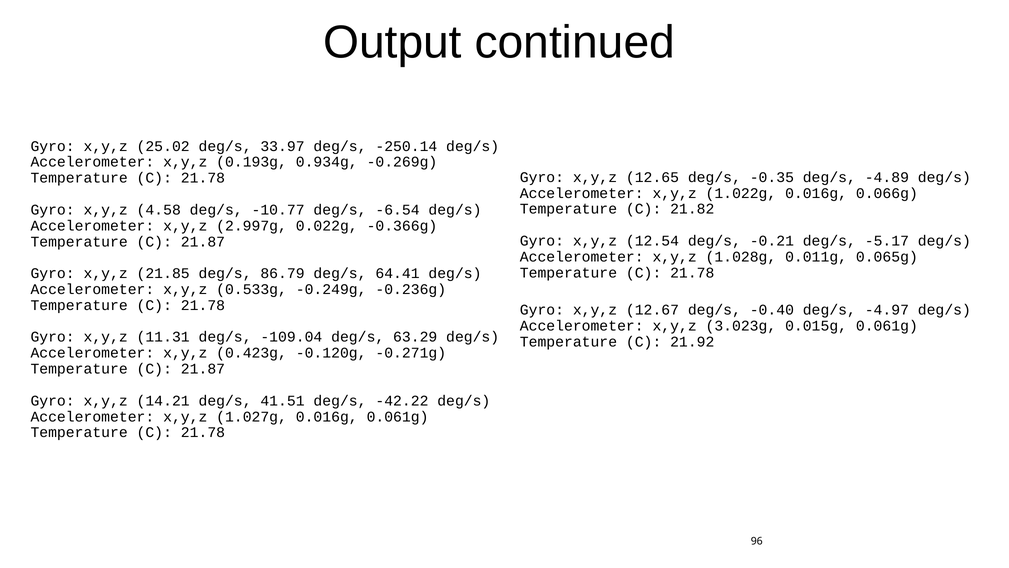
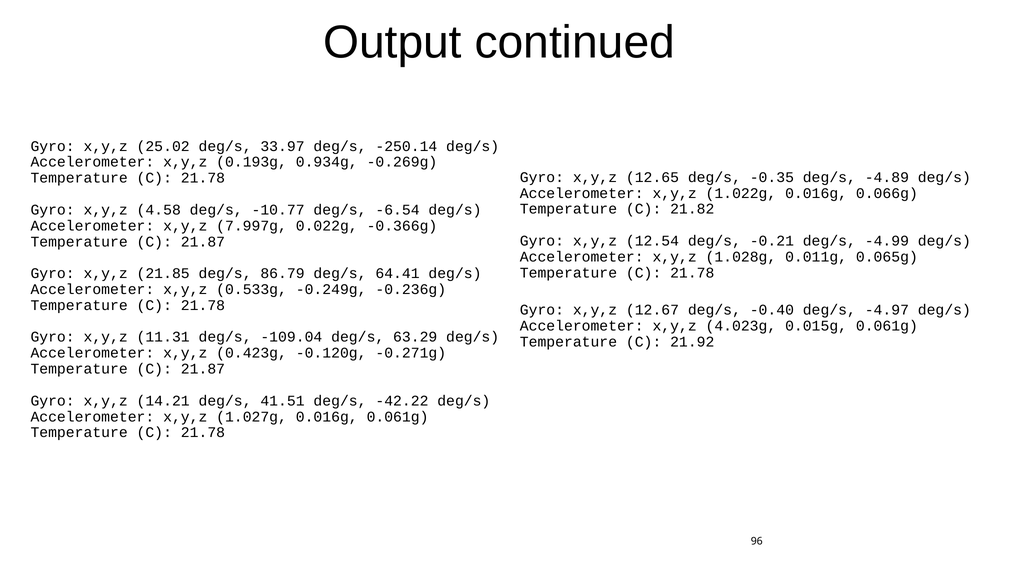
2.997g: 2.997g -> 7.997g
-5.17: -5.17 -> -4.99
3.023g: 3.023g -> 4.023g
